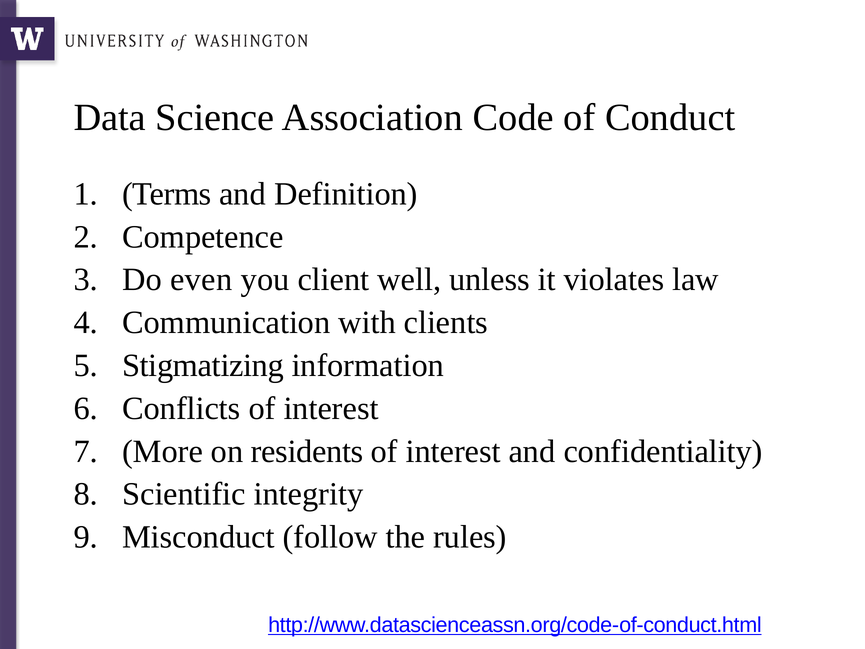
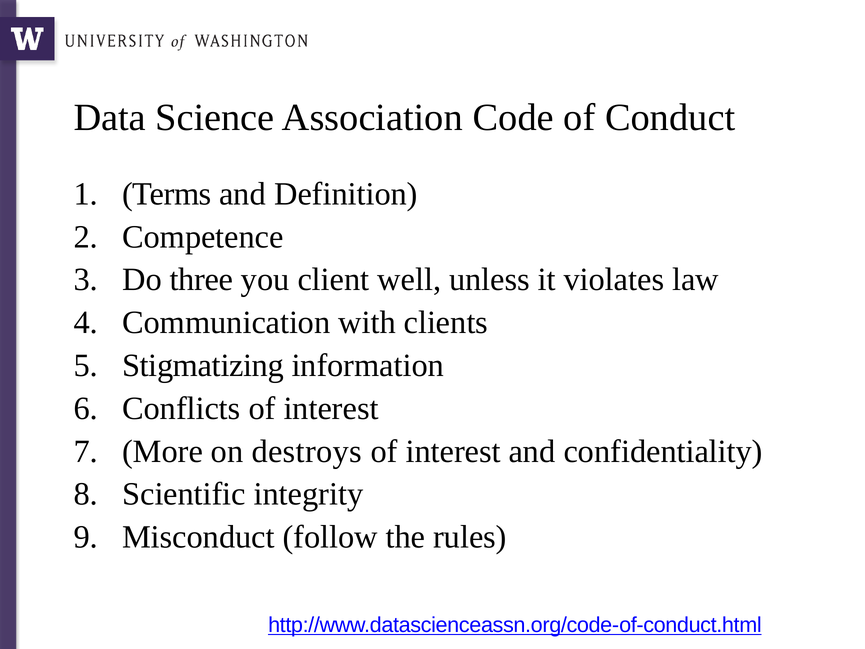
even: even -> three
residents: residents -> destroys
